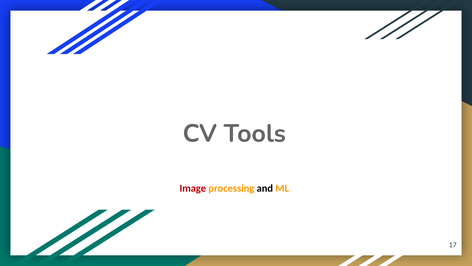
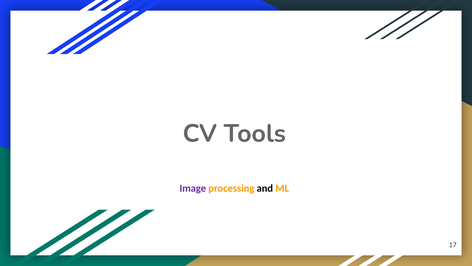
Image colour: red -> purple
